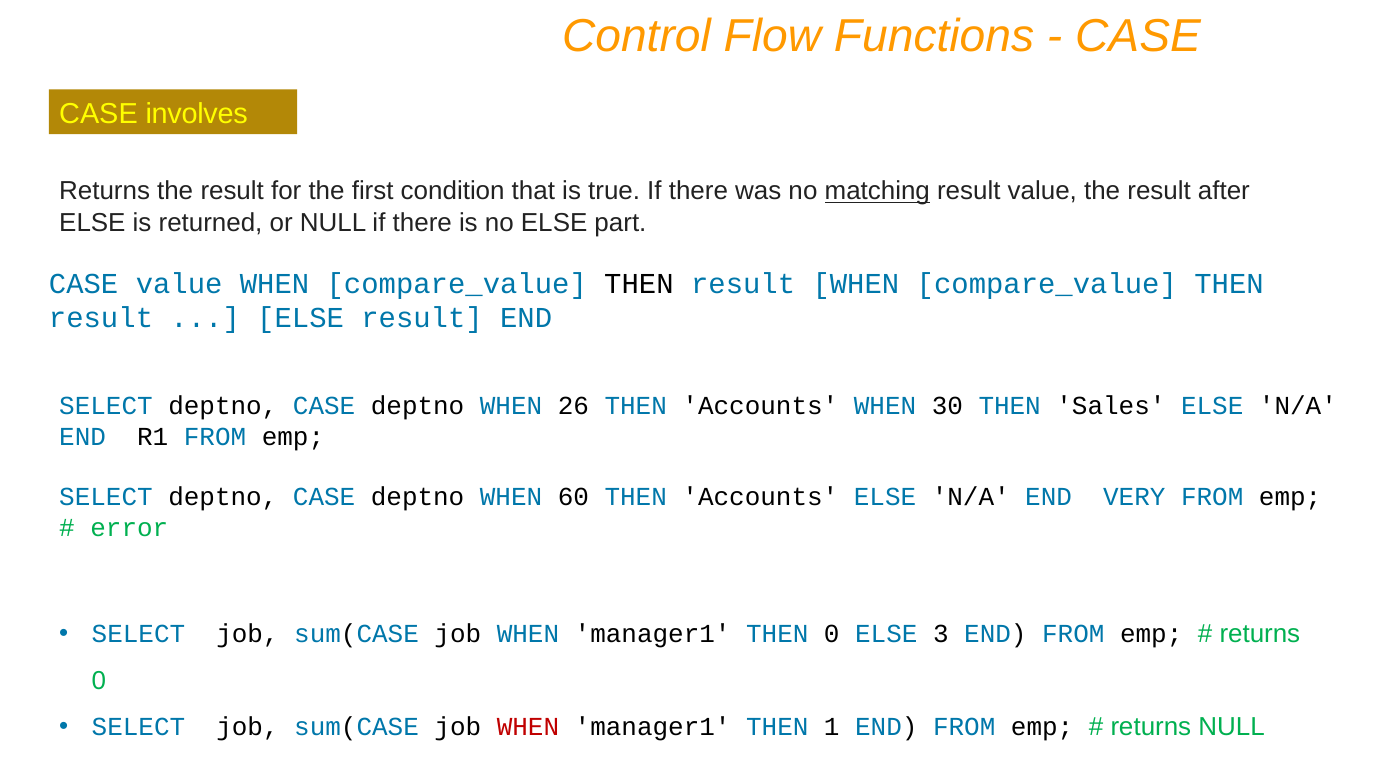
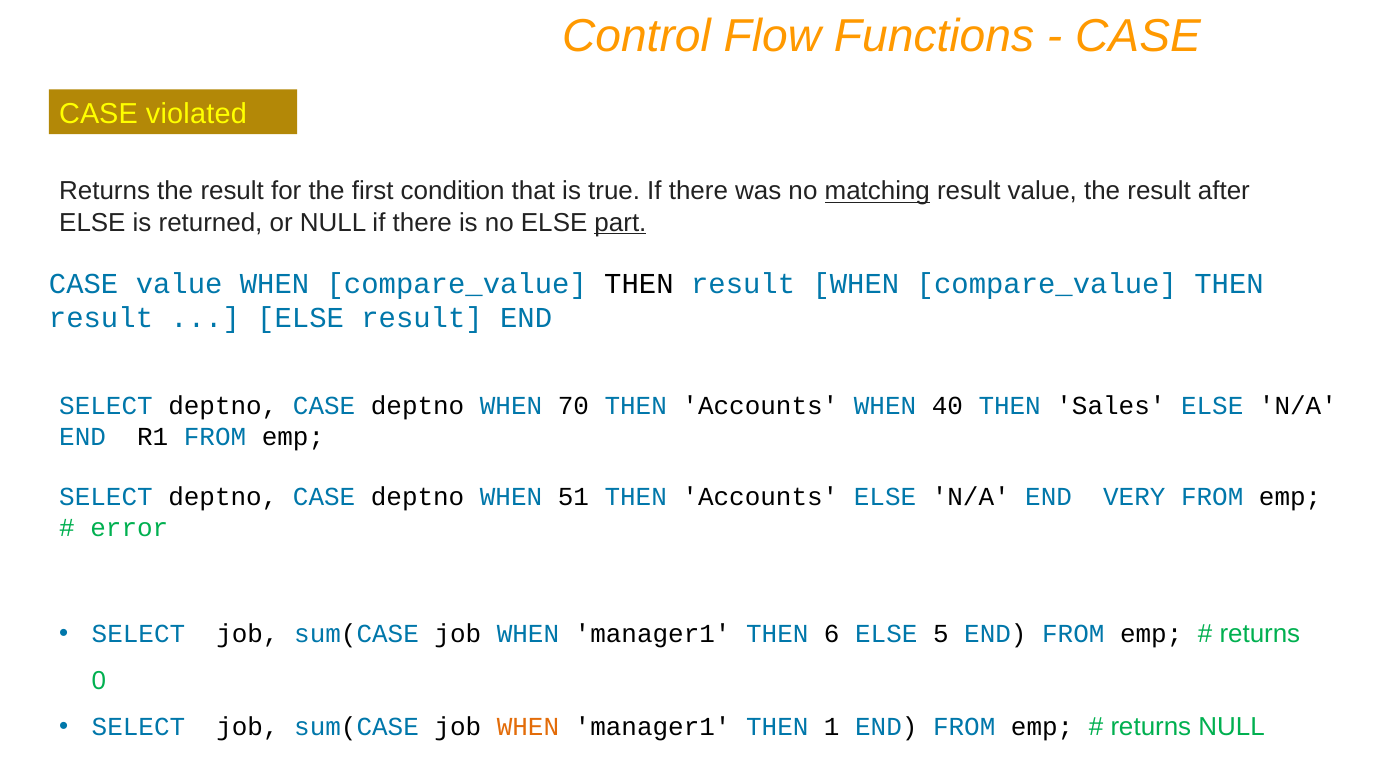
involves: involves -> violated
part underline: none -> present
26: 26 -> 70
30: 30 -> 40
60: 60 -> 51
THEN 0: 0 -> 6
3: 3 -> 5
WHEN at (528, 727) colour: red -> orange
